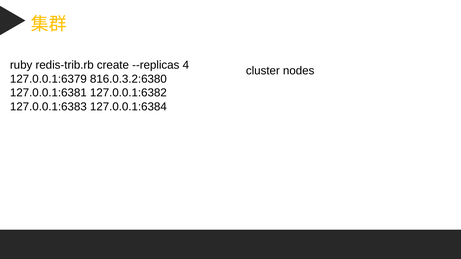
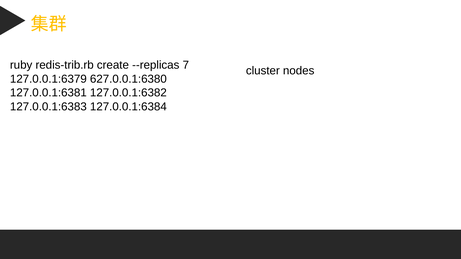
4: 4 -> 7
816.0.3.2:6380: 816.0.3.2:6380 -> 627.0.0.1:6380
